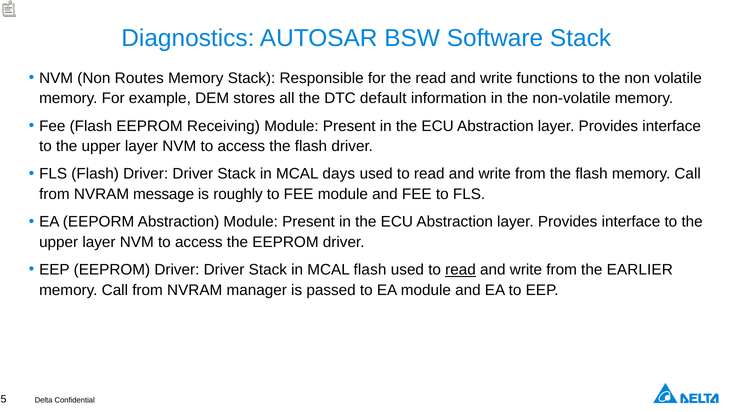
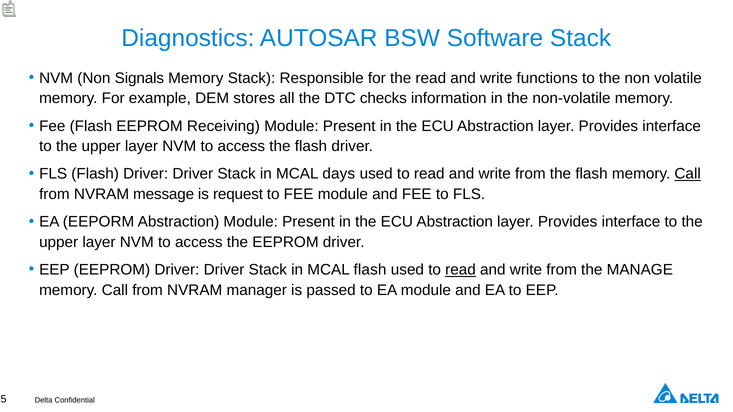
Routes: Routes -> Signals
default: default -> checks
Call at (688, 174) underline: none -> present
roughly: roughly -> request
EARLIER: EARLIER -> MANAGE
